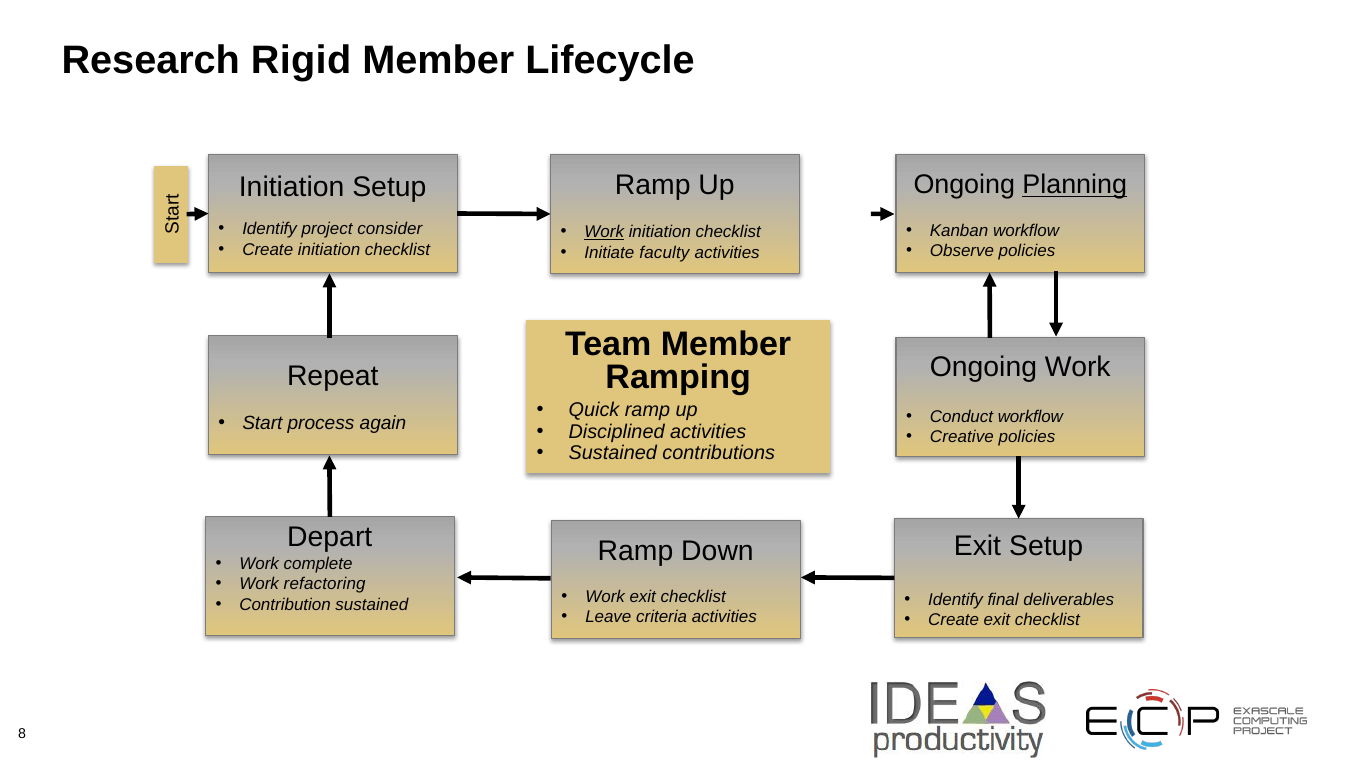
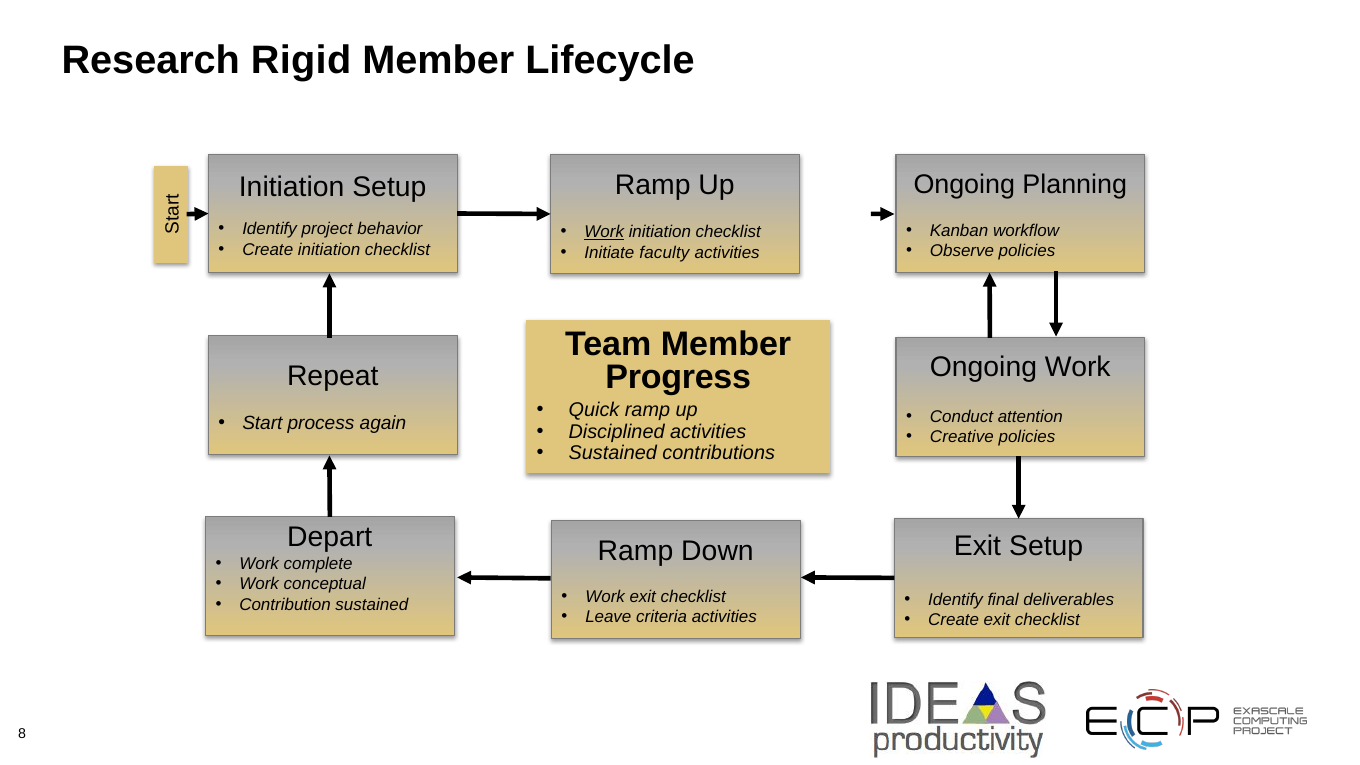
Planning underline: present -> none
consider: consider -> behavior
Ramping: Ramping -> Progress
Conduct workflow: workflow -> attention
refactoring: refactoring -> conceptual
